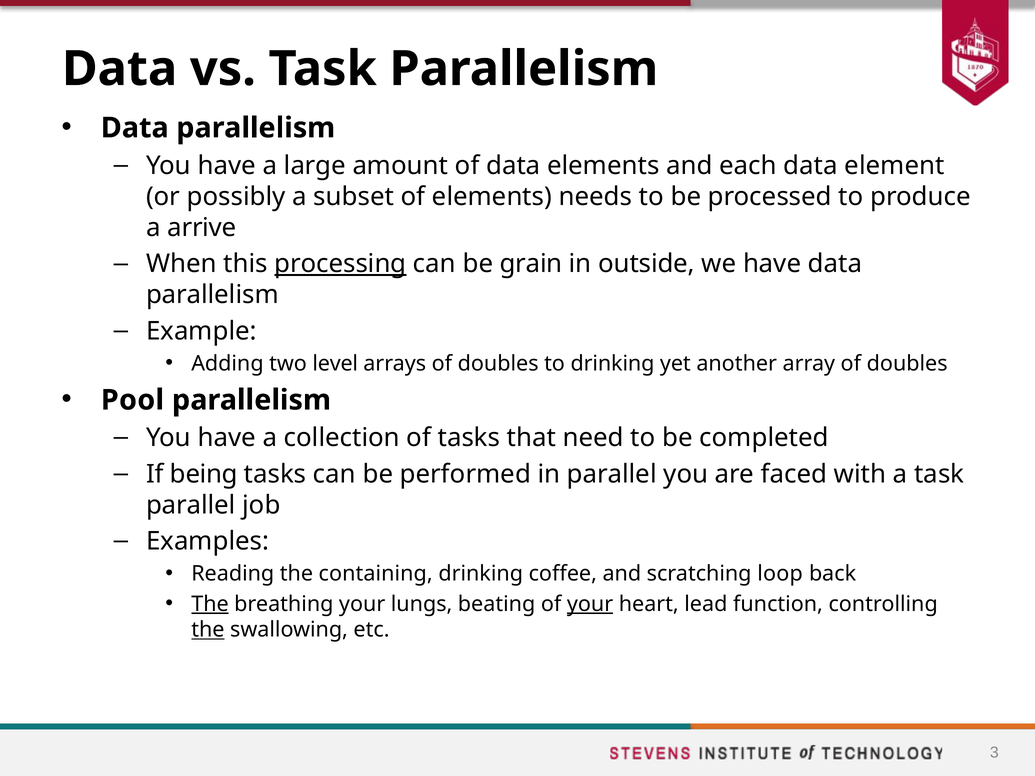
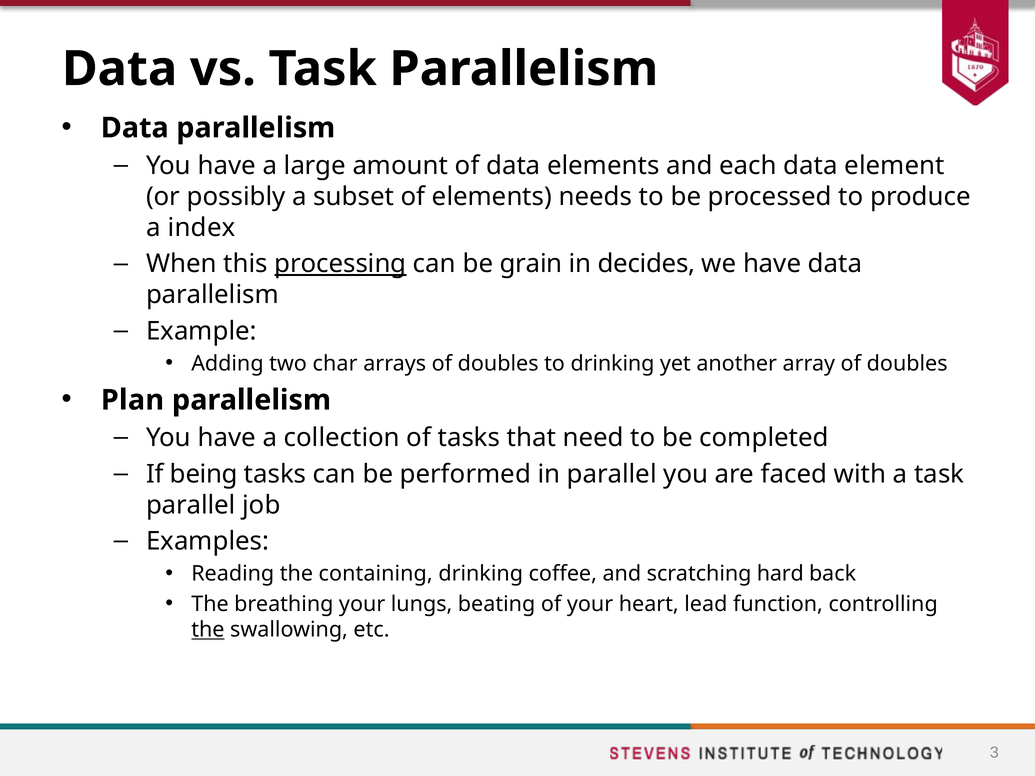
arrive: arrive -> index
outside: outside -> decides
level: level -> char
Pool: Pool -> Plan
loop: loop -> hard
The at (210, 604) underline: present -> none
your at (590, 604) underline: present -> none
